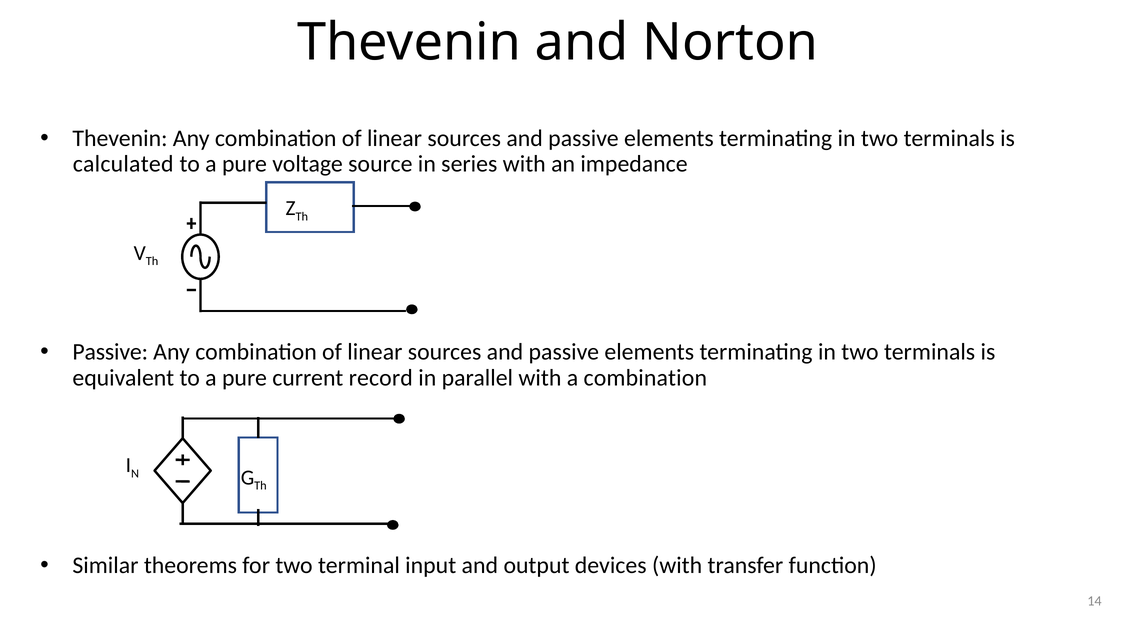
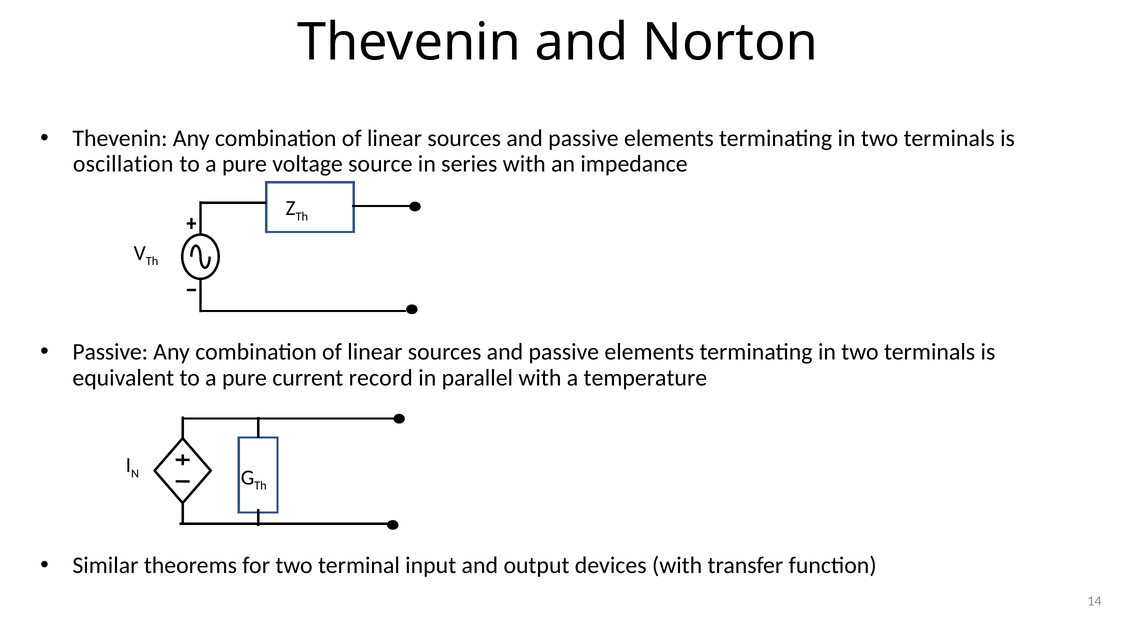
calculated: calculated -> oscillation
a combination: combination -> temperature
